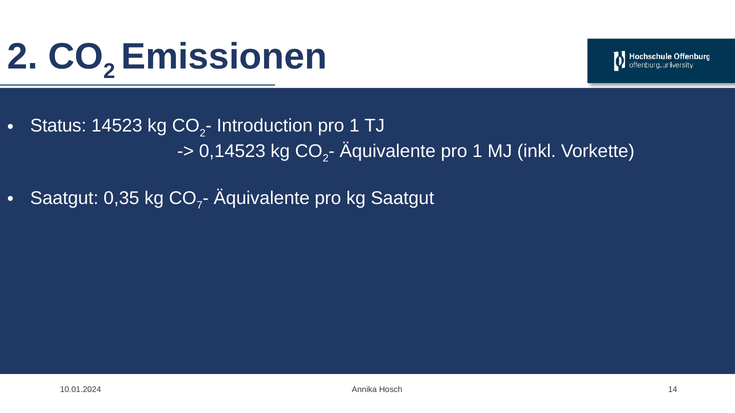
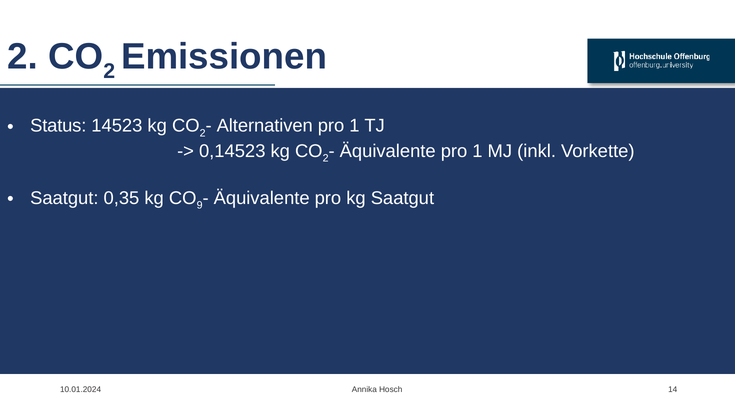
Introduction: Introduction -> Alternativen
7: 7 -> 9
